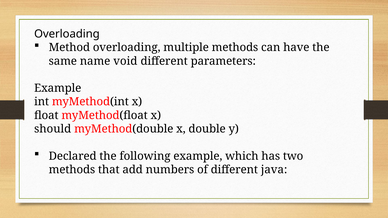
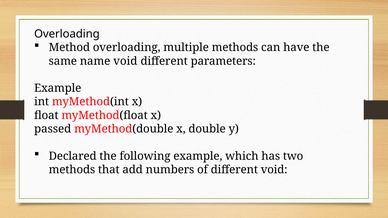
should: should -> passed
different java: java -> void
